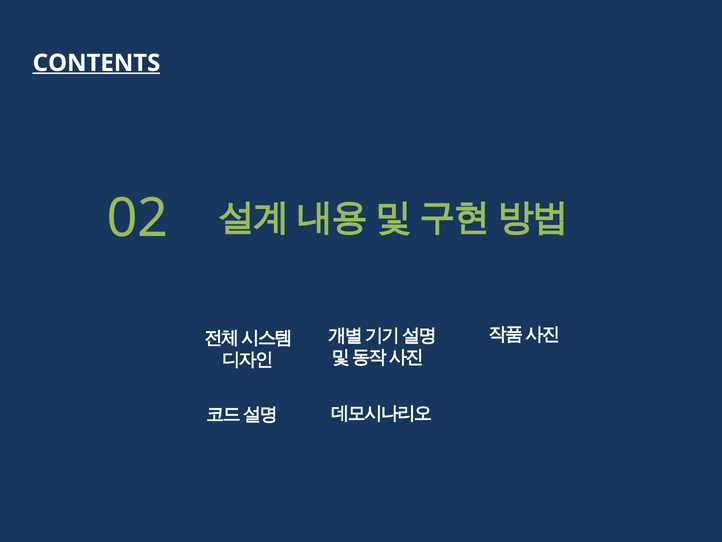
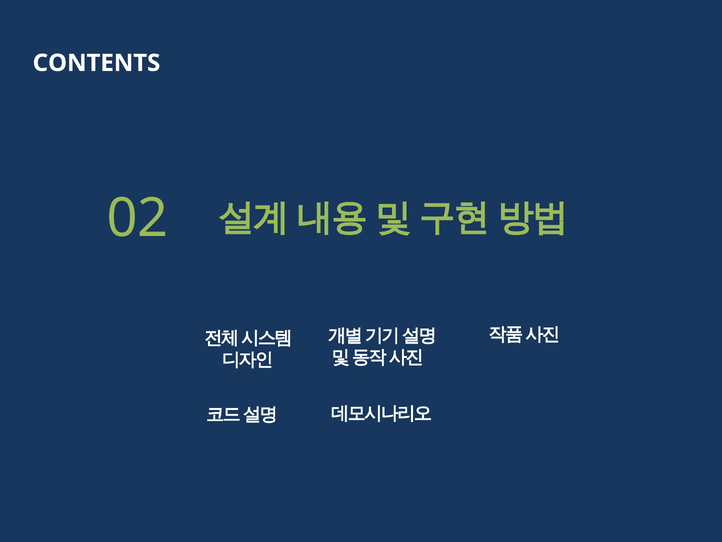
CONTENTS underline: present -> none
